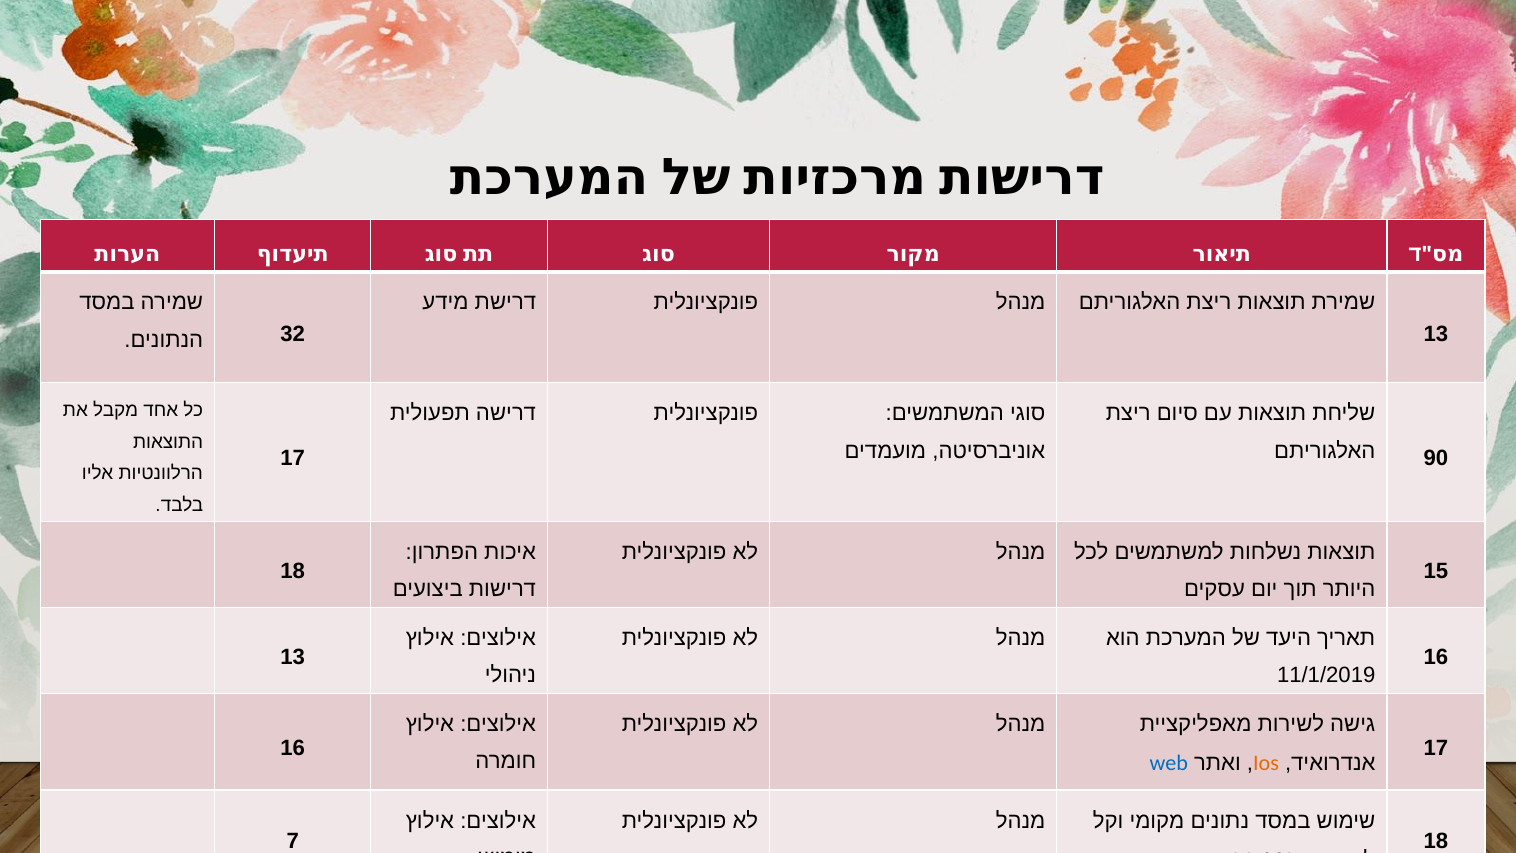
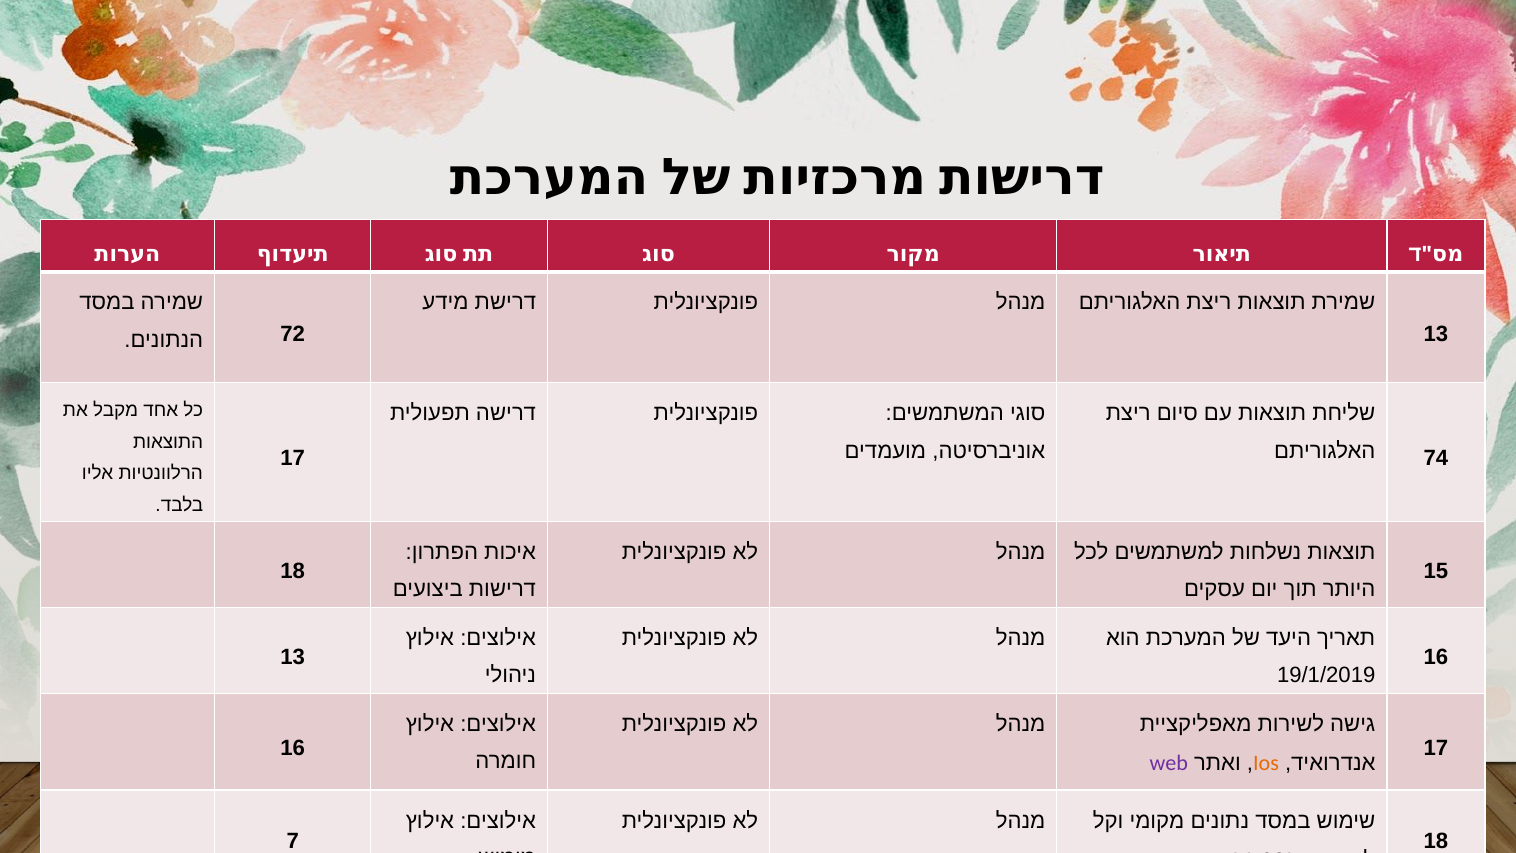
32: 32 -> 72
90: 90 -> 74
11/1/2019: 11/1/2019 -> 19/1/2019
web colour: blue -> purple
